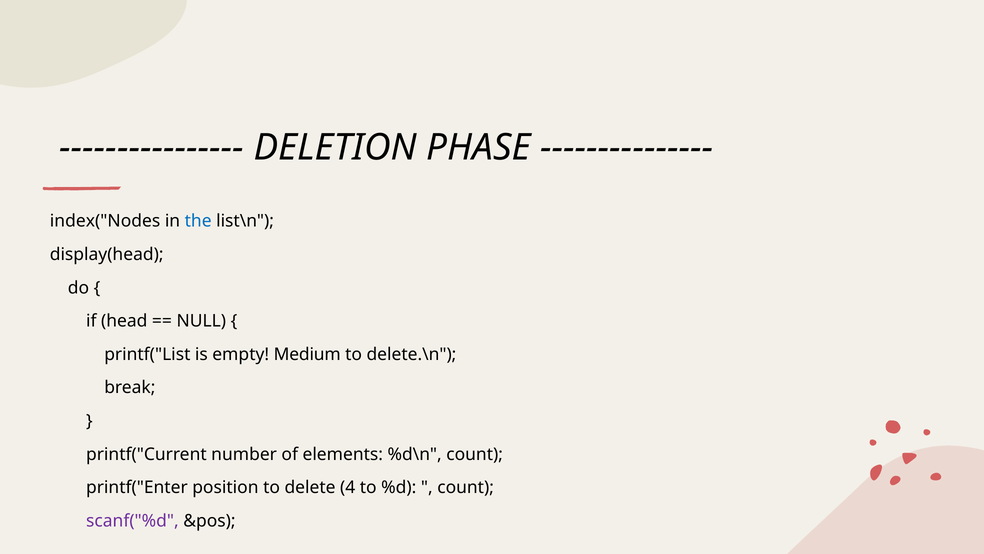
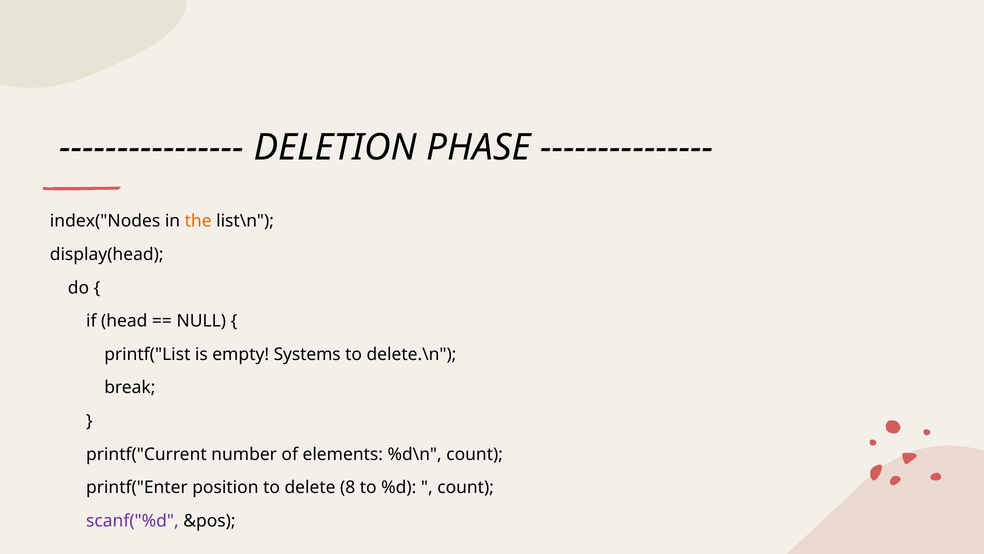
the colour: blue -> orange
Medium: Medium -> Systems
4: 4 -> 8
